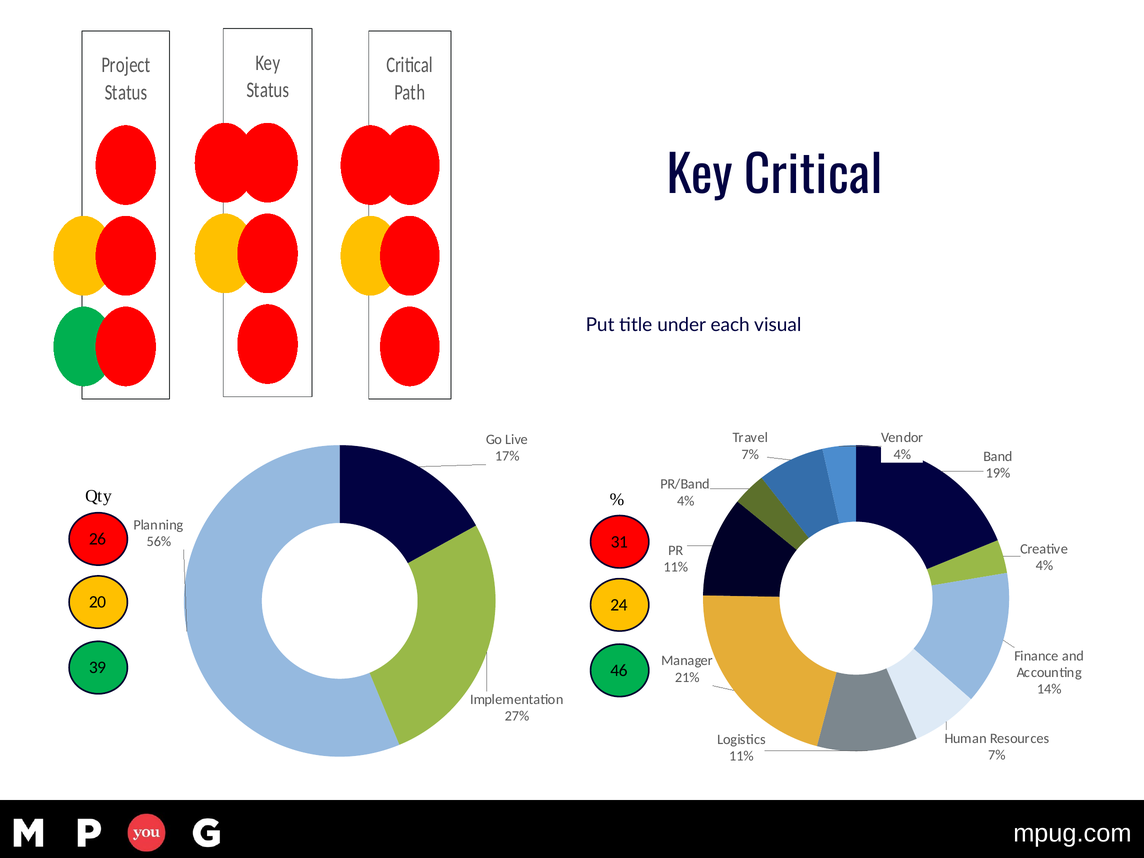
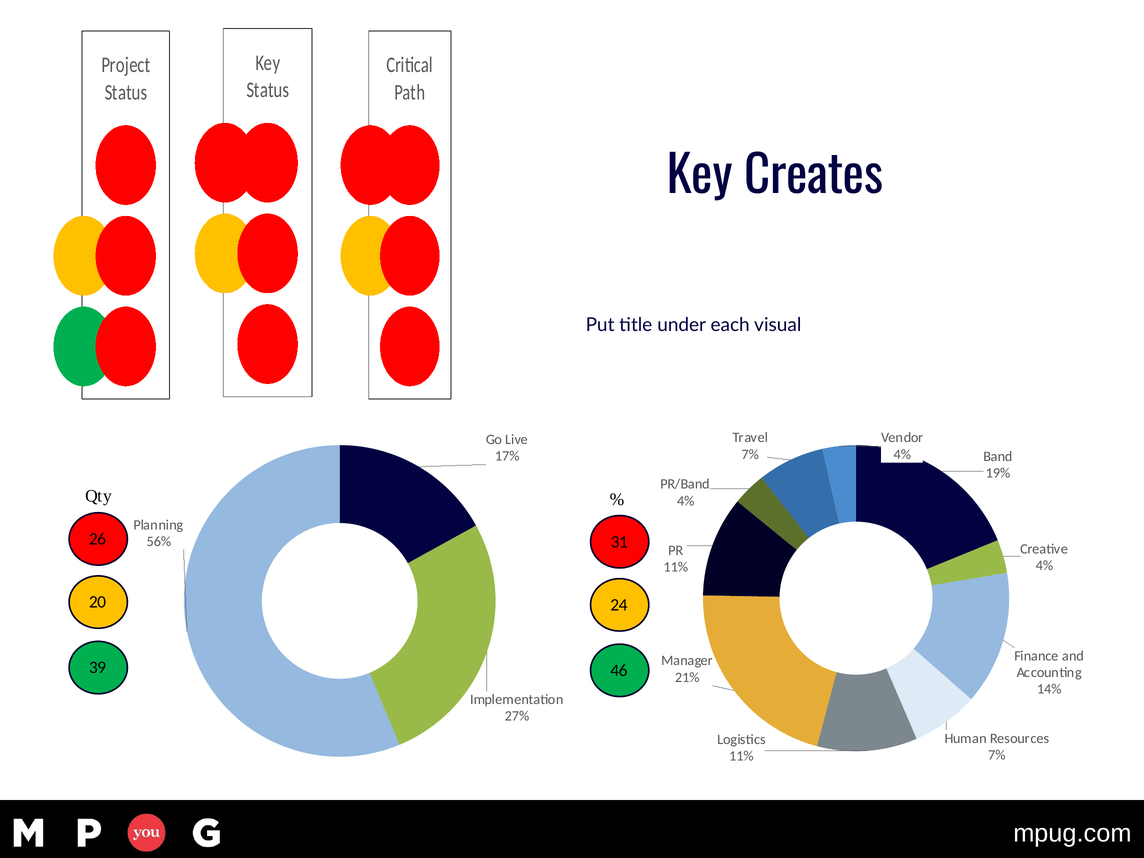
Key Critical: Critical -> Creates
